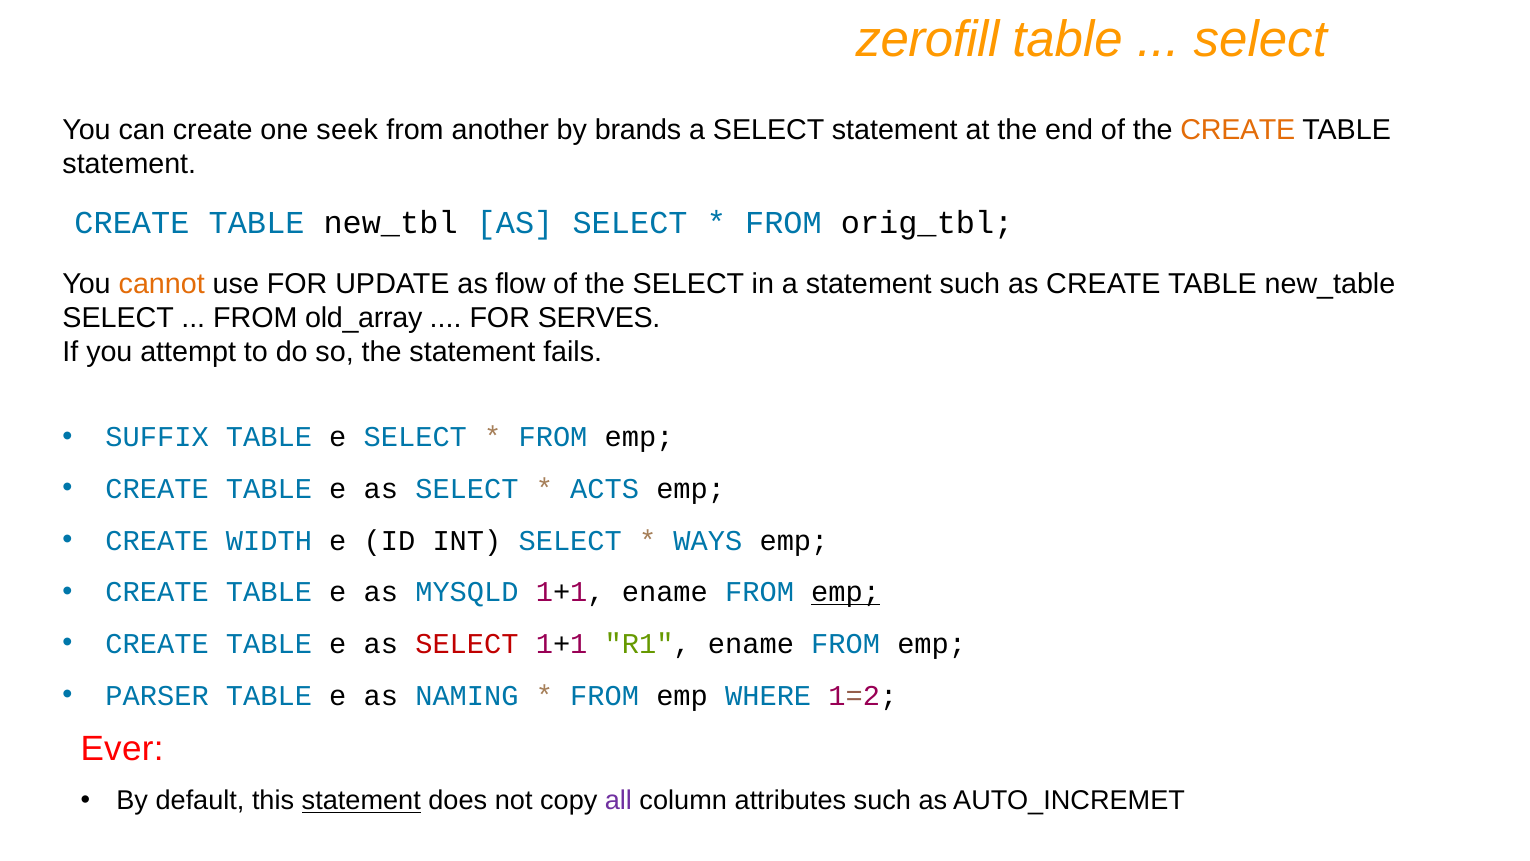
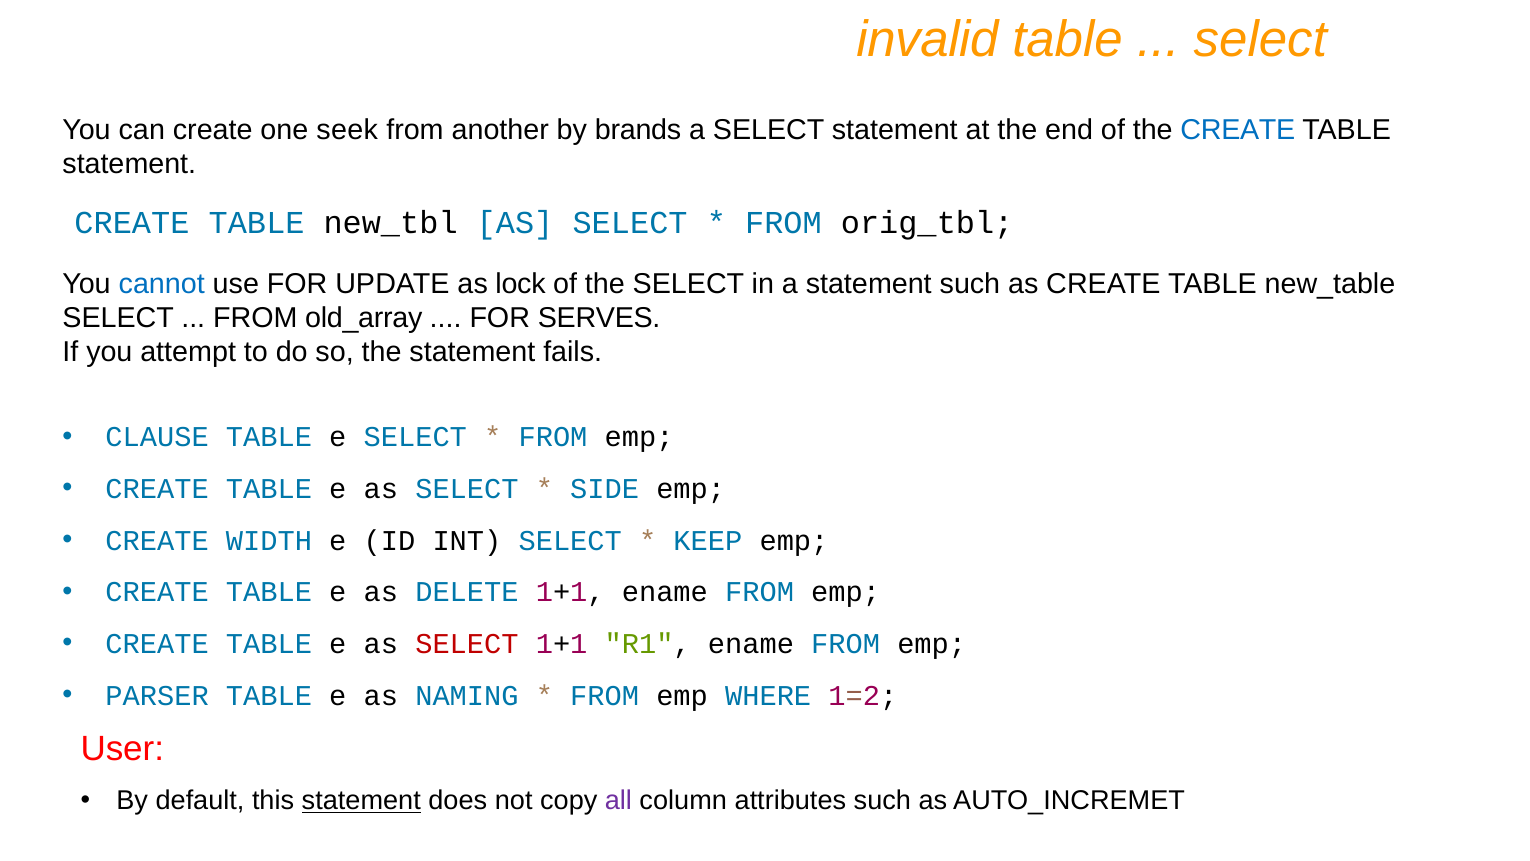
zerofill: zerofill -> invalid
CREATE at (1238, 130) colour: orange -> blue
cannot colour: orange -> blue
flow: flow -> lock
SUFFIX: SUFFIX -> CLAUSE
ACTS: ACTS -> SIDE
WAYS: WAYS -> KEEP
MYSQLD: MYSQLD -> DELETE
emp at (846, 592) underline: present -> none
Ever: Ever -> User
